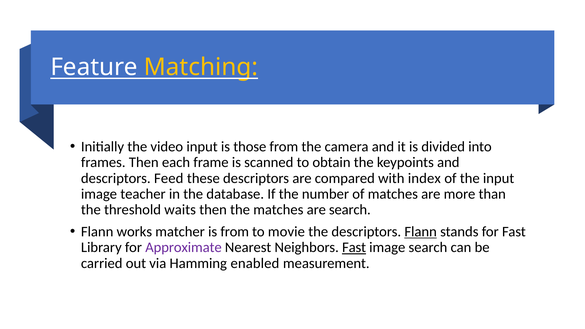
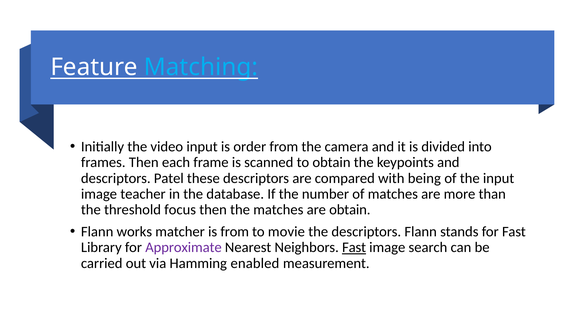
Matching colour: yellow -> light blue
those: those -> order
Feed: Feed -> Patel
index: index -> being
waits: waits -> focus
are search: search -> obtain
Flann at (421, 232) underline: present -> none
